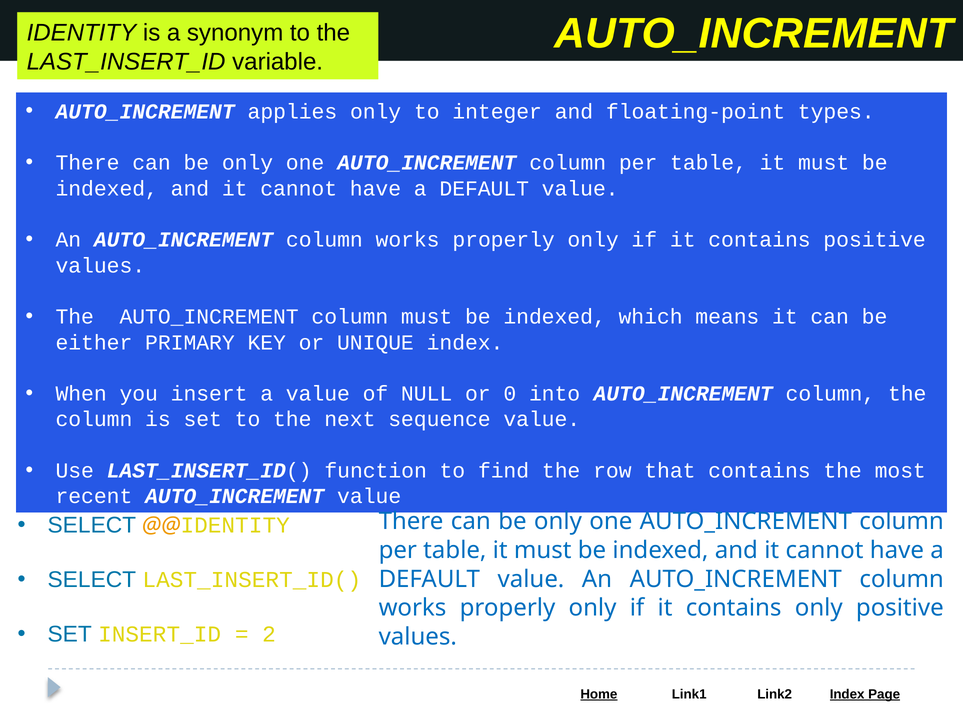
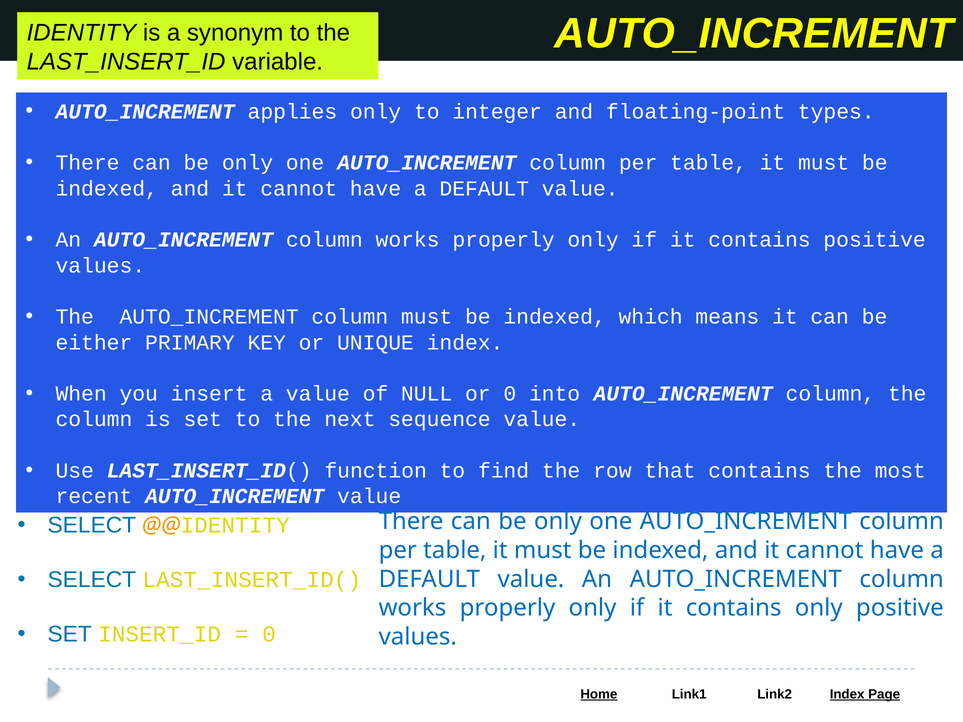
2 at (269, 635): 2 -> 0
